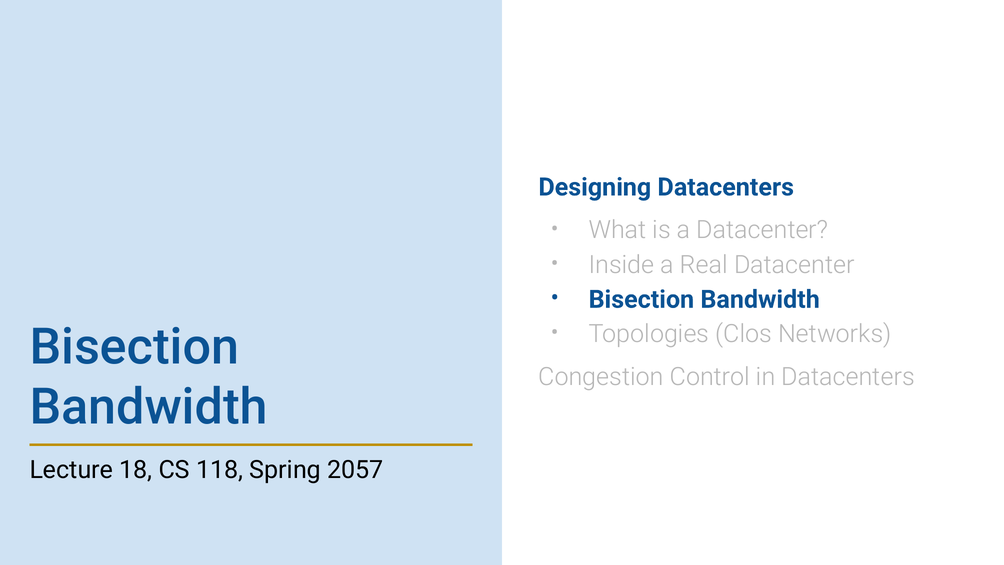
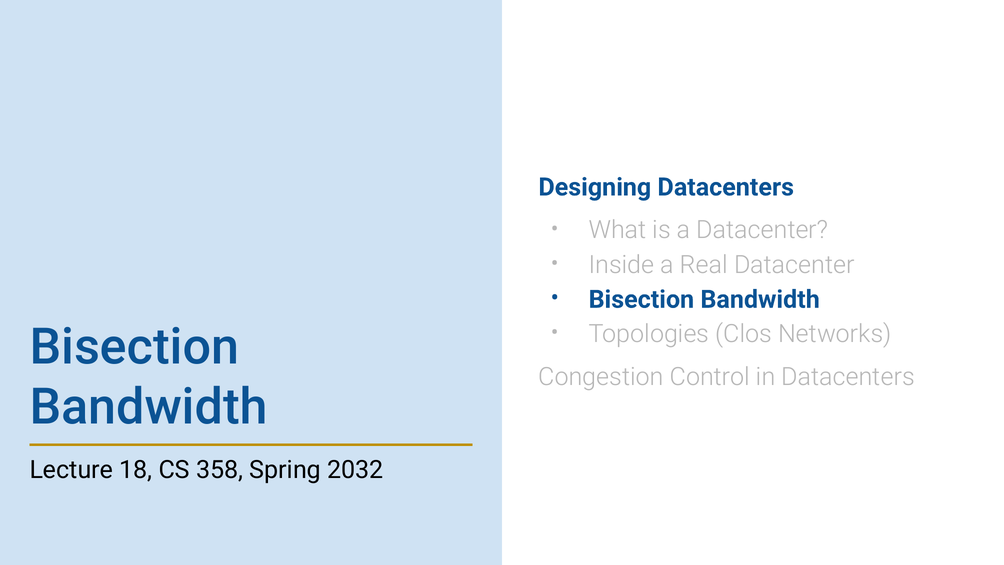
118: 118 -> 358
2057: 2057 -> 2032
